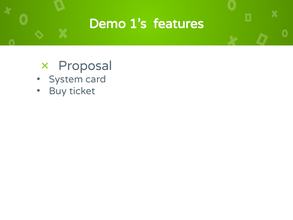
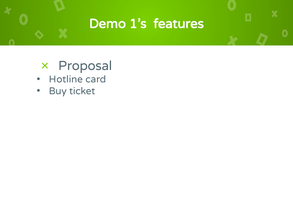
System: System -> Hotline
